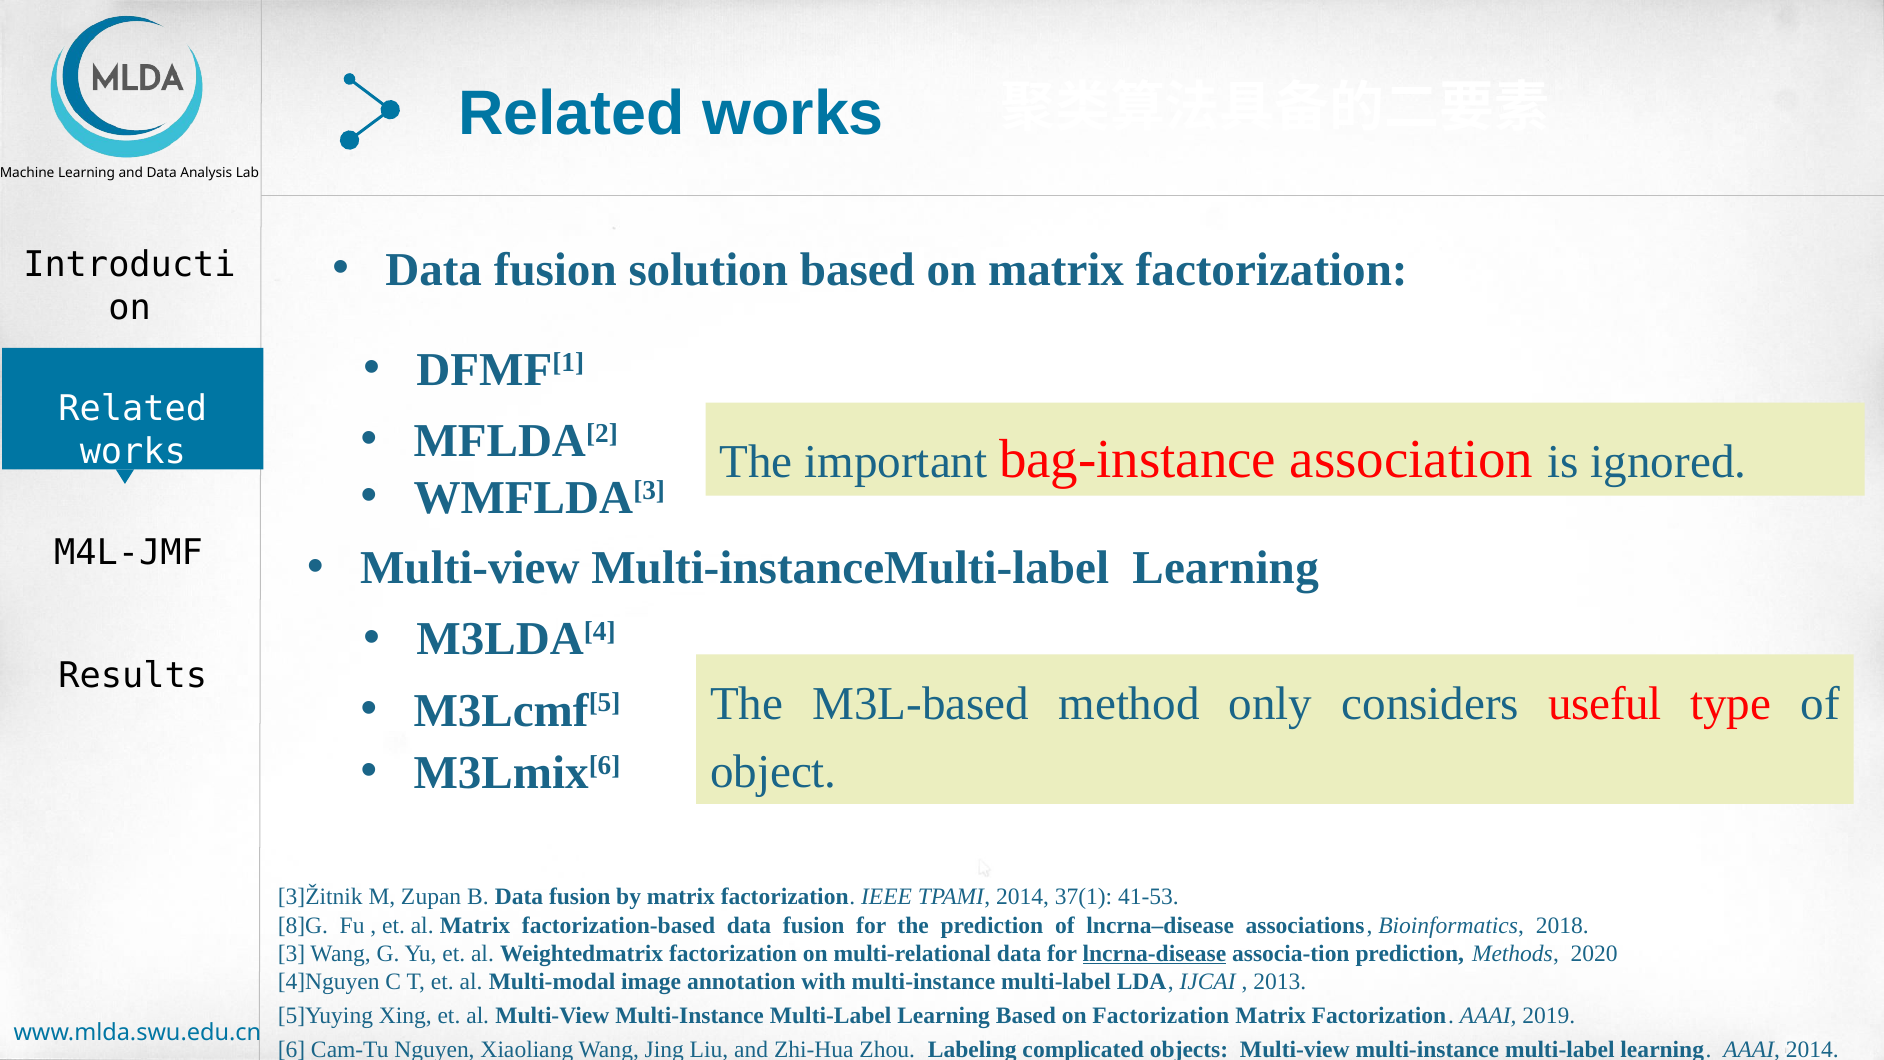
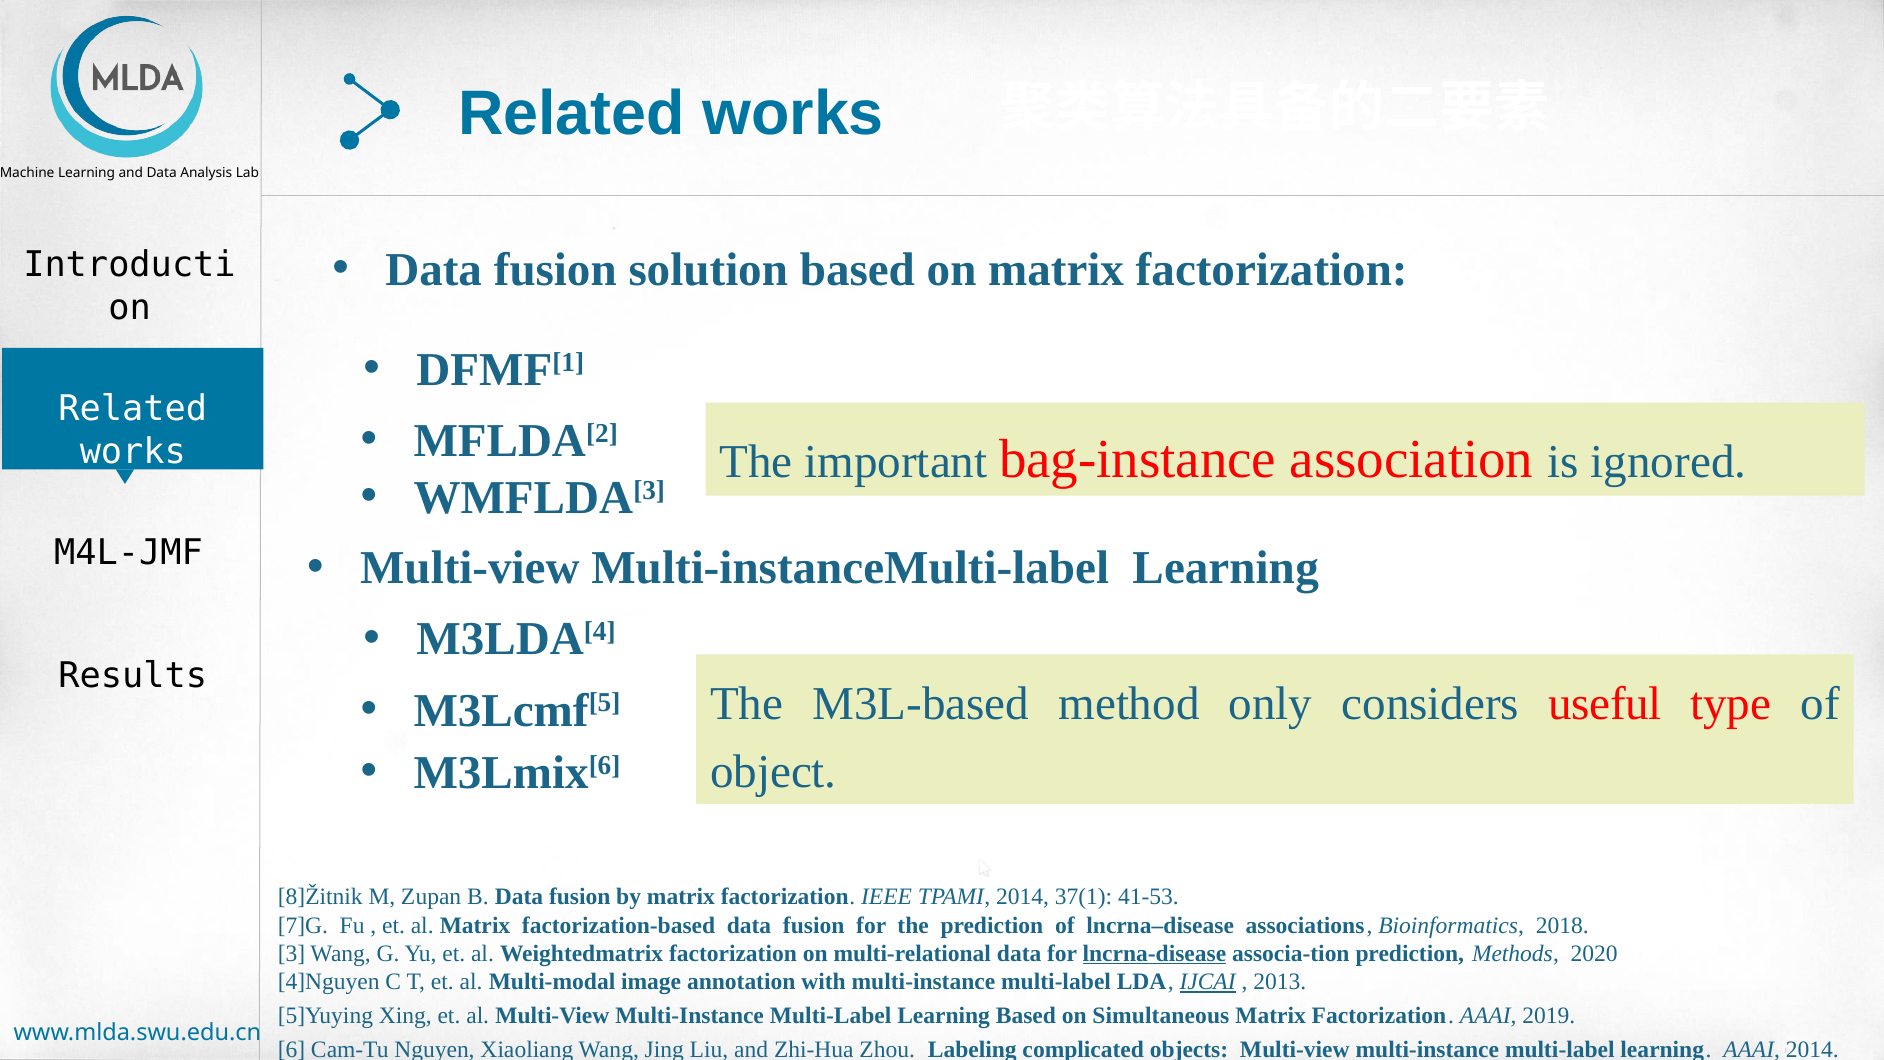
3]Žitnik: 3]Žitnik -> 8]Žitnik
8]G: 8]G -> 7]G
IJCAI underline: none -> present
on Factorization: Factorization -> Simultaneous
